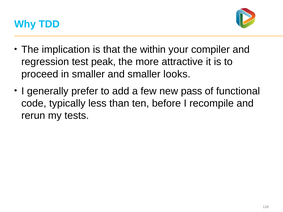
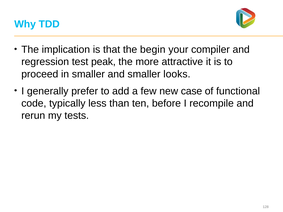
within: within -> begin
pass: pass -> case
